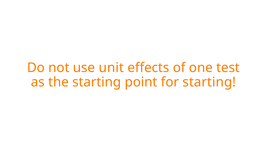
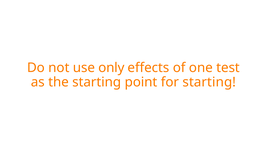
unit: unit -> only
